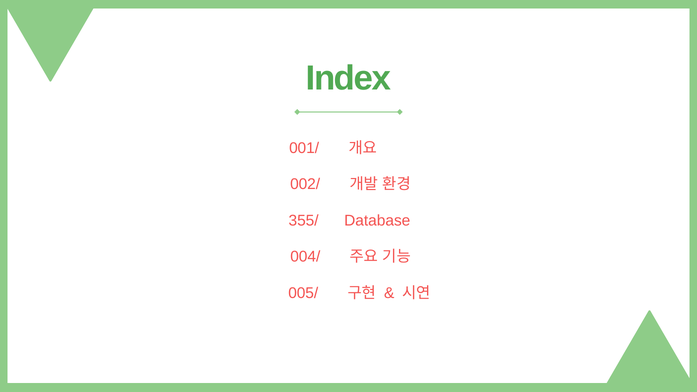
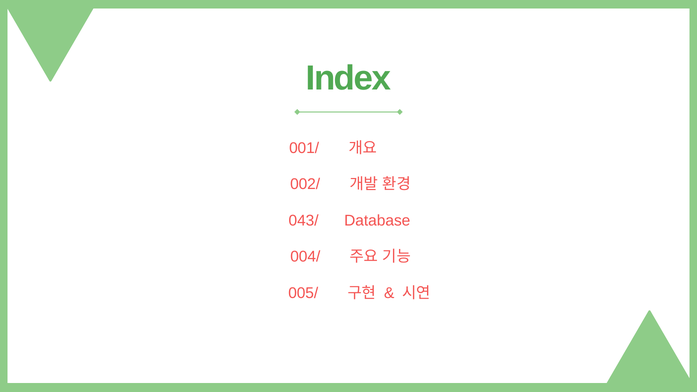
355/: 355/ -> 043/
